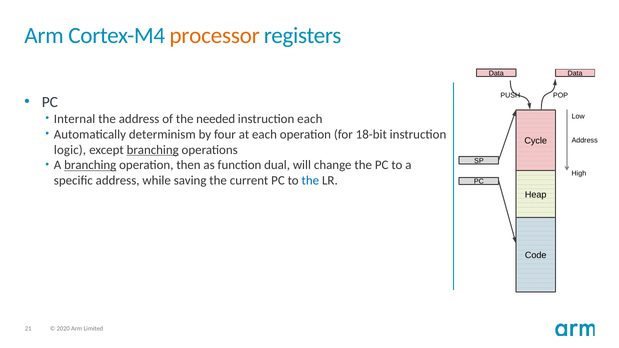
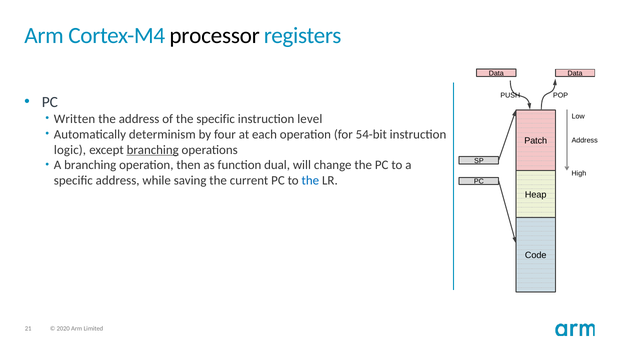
processor colour: orange -> black
Internal: Internal -> Written
the needed: needed -> specific
instruction each: each -> level
18-bit: 18-bit -> 54-bit
Cycle: Cycle -> Patch
branching at (90, 165) underline: present -> none
